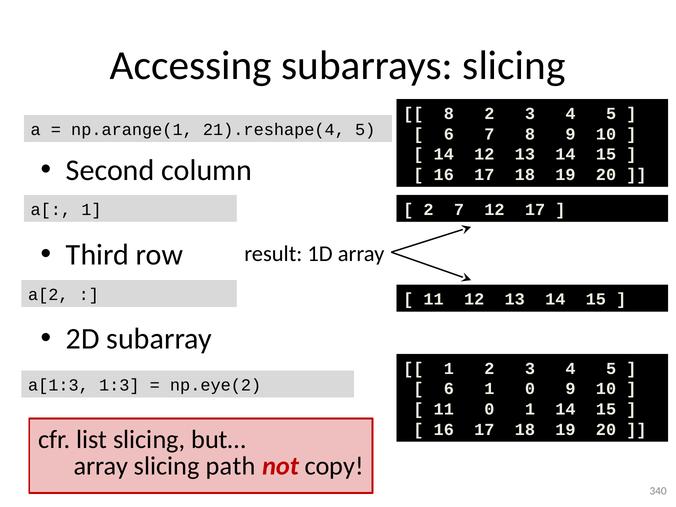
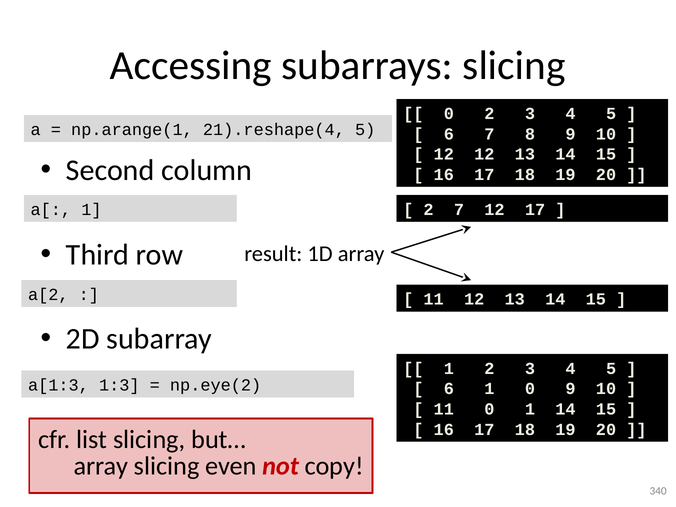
8 at (449, 114): 8 -> 0
14 at (444, 154): 14 -> 12
path: path -> even
